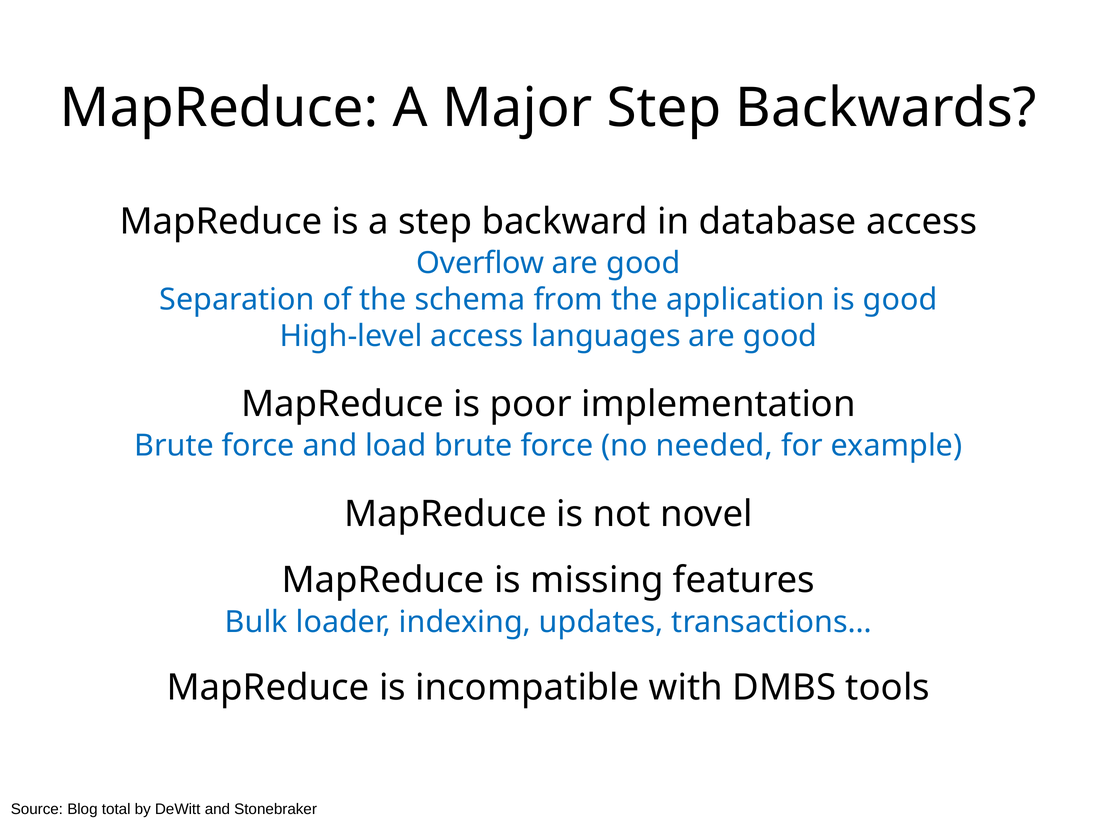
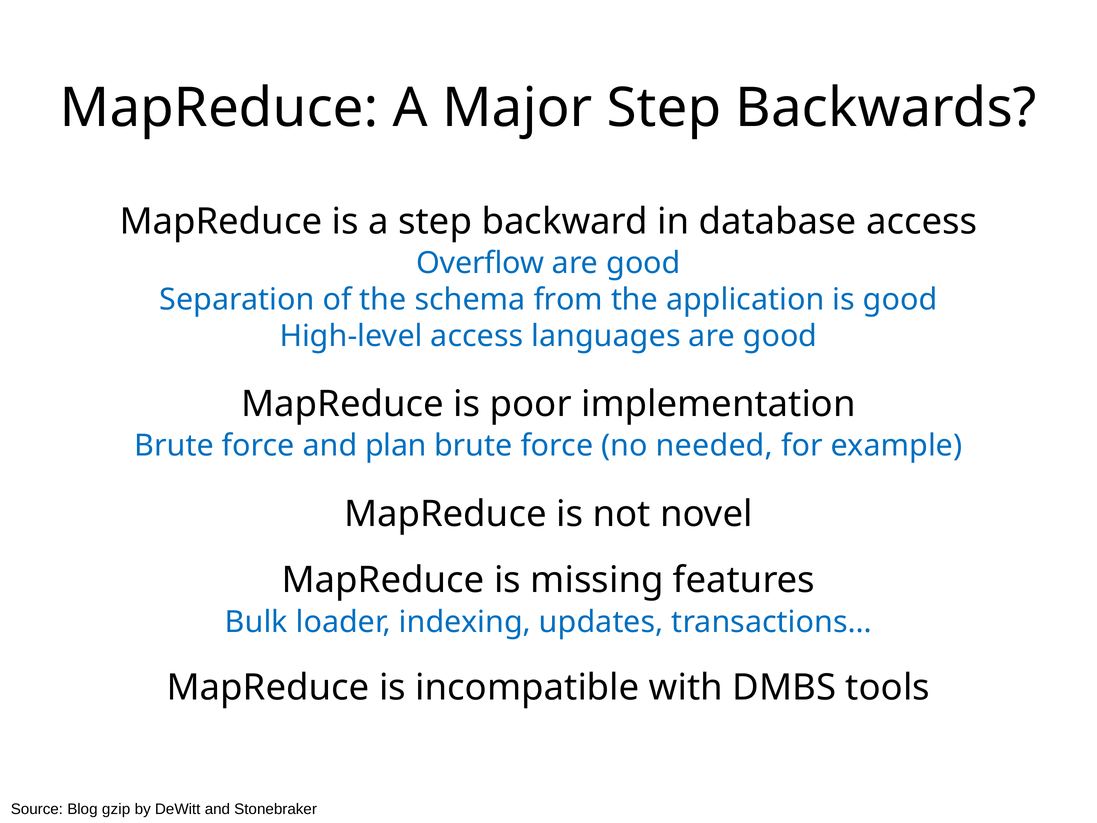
load: load -> plan
total: total -> gzip
